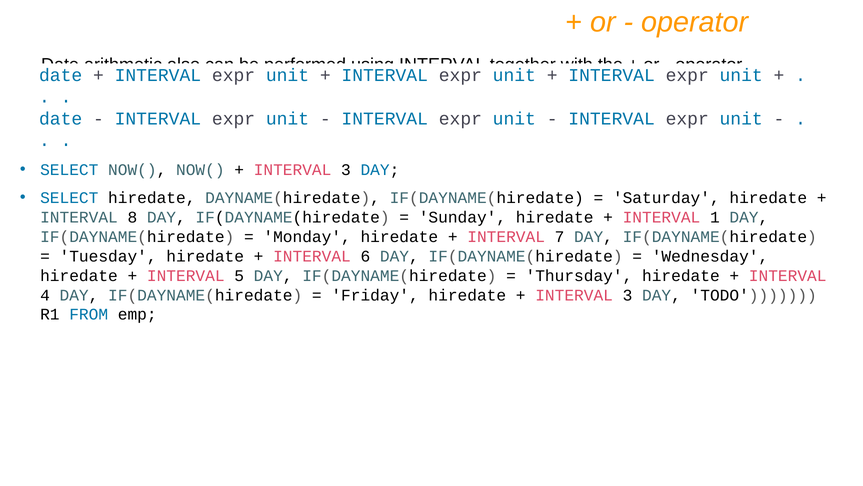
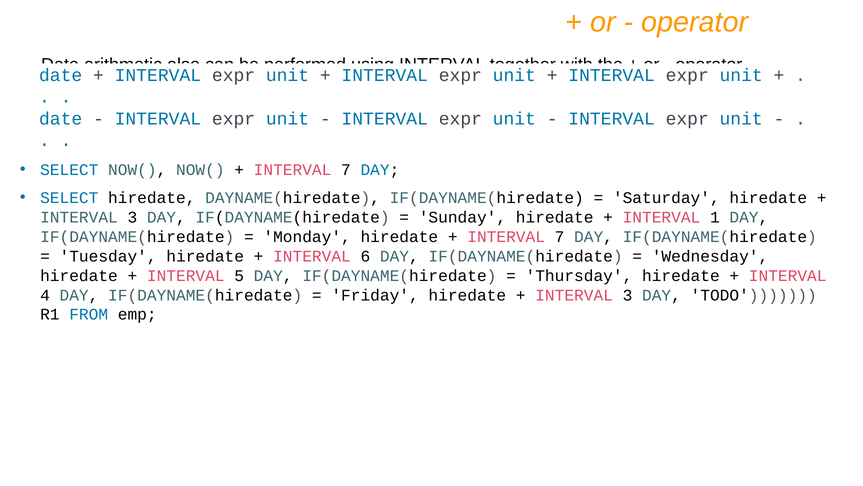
3 at (346, 170): 3 -> 7
8 at (132, 217): 8 -> 3
